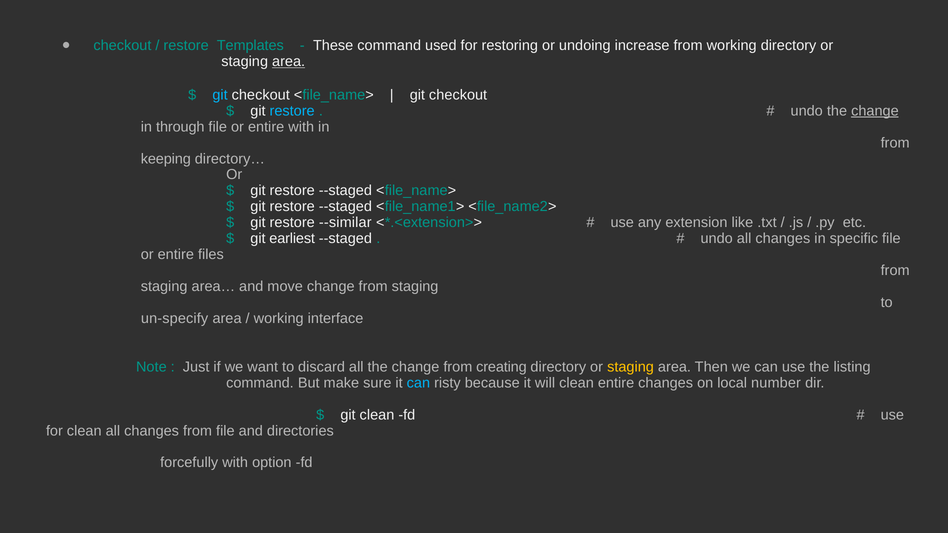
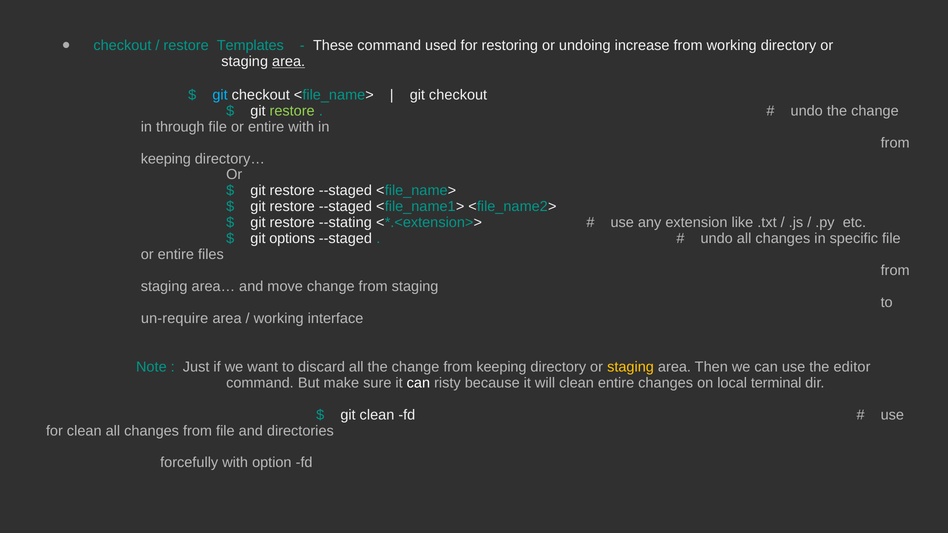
restore at (292, 111) colour: light blue -> light green
change at (875, 111) underline: present -> none
--similar: --similar -> --stating
earliest: earliest -> options
un-specify: un-specify -> un-require
change from creating: creating -> keeping
listing: listing -> editor
can at (418, 383) colour: light blue -> white
number: number -> terminal
